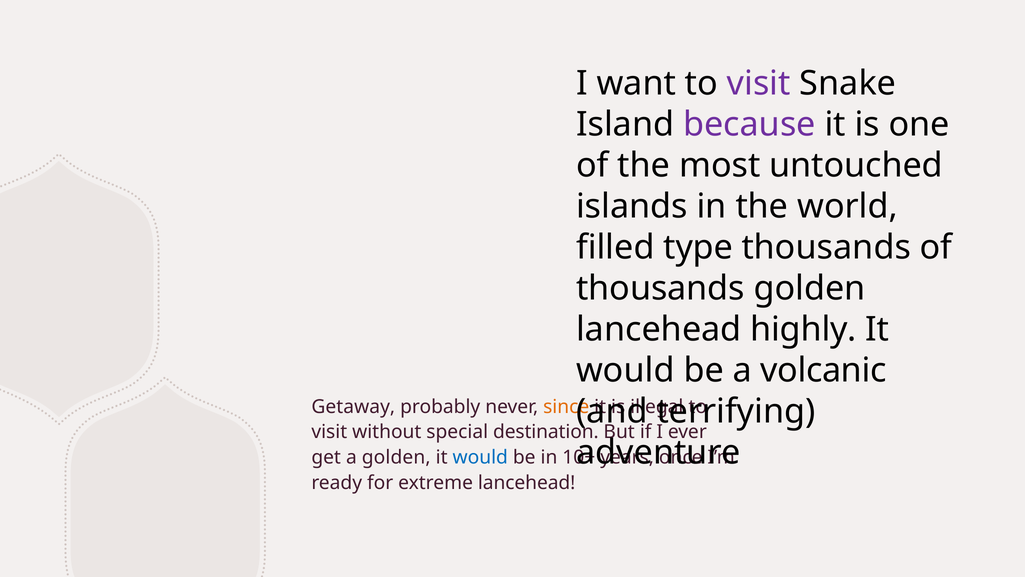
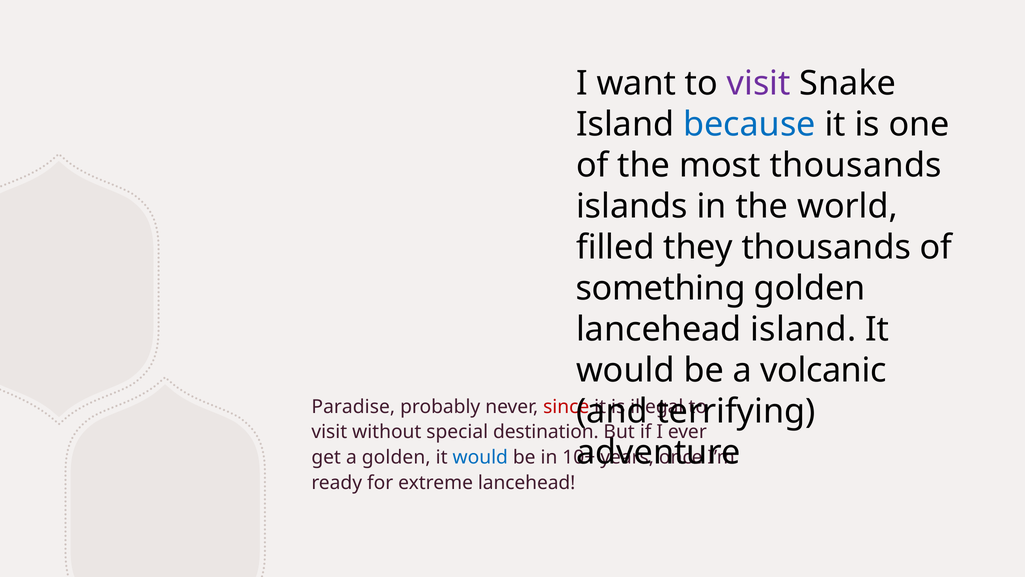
because colour: purple -> blue
most untouched: untouched -> thousands
type: type -> they
thousands at (660, 288): thousands -> something
lancehead highly: highly -> island
Getaway: Getaway -> Paradise
since colour: orange -> red
